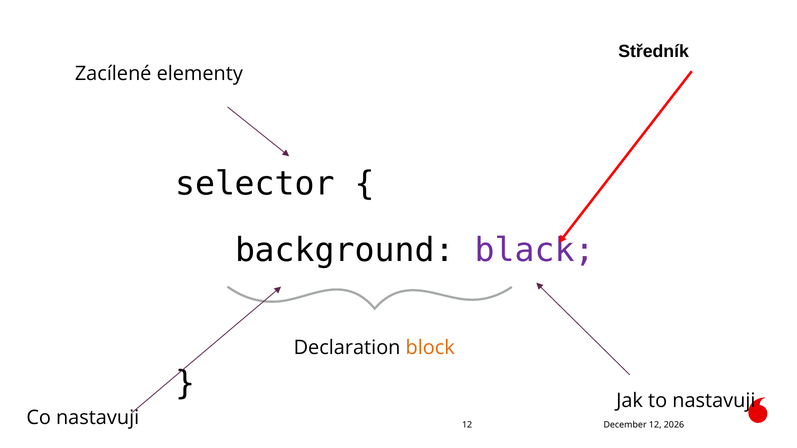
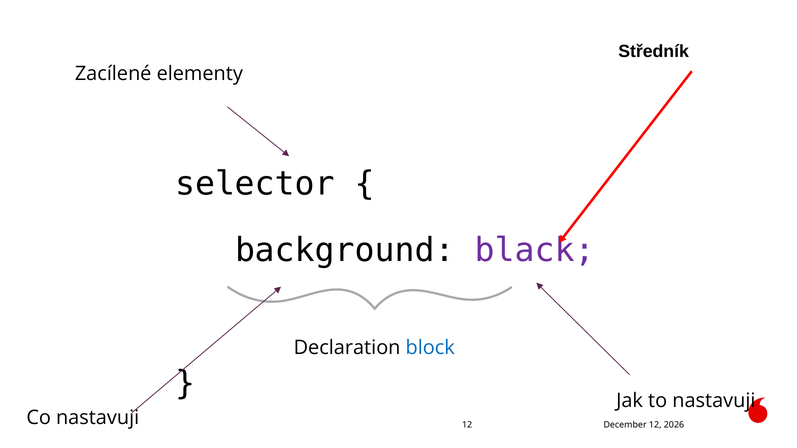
block colour: orange -> blue
